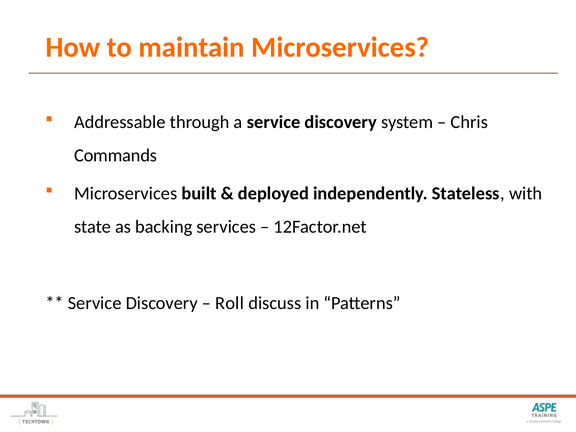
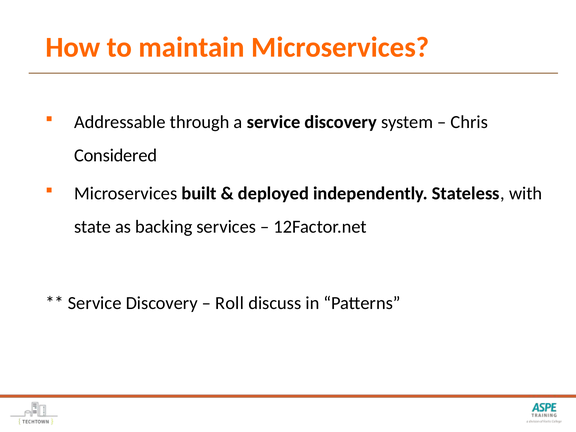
Commands: Commands -> Considered
